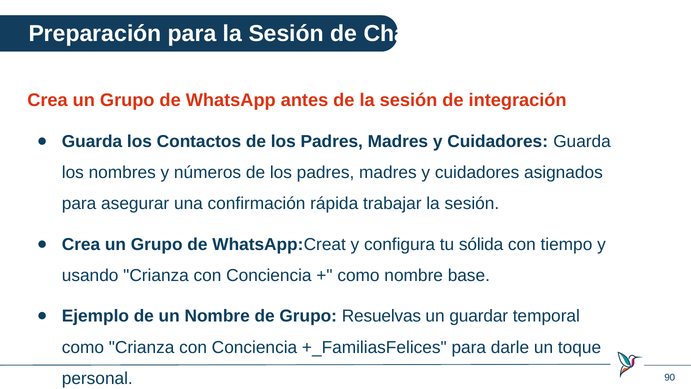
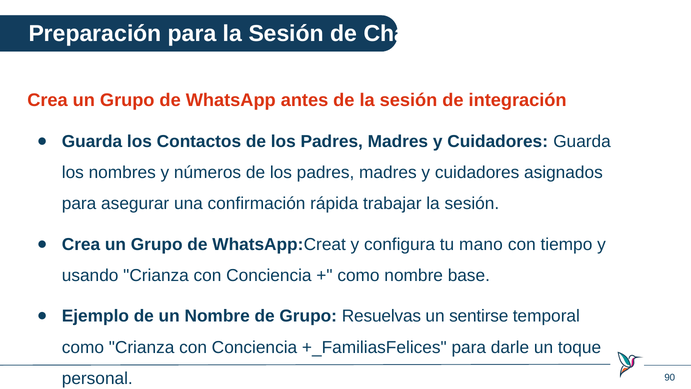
sólida: sólida -> mano
guardar: guardar -> sentirse
